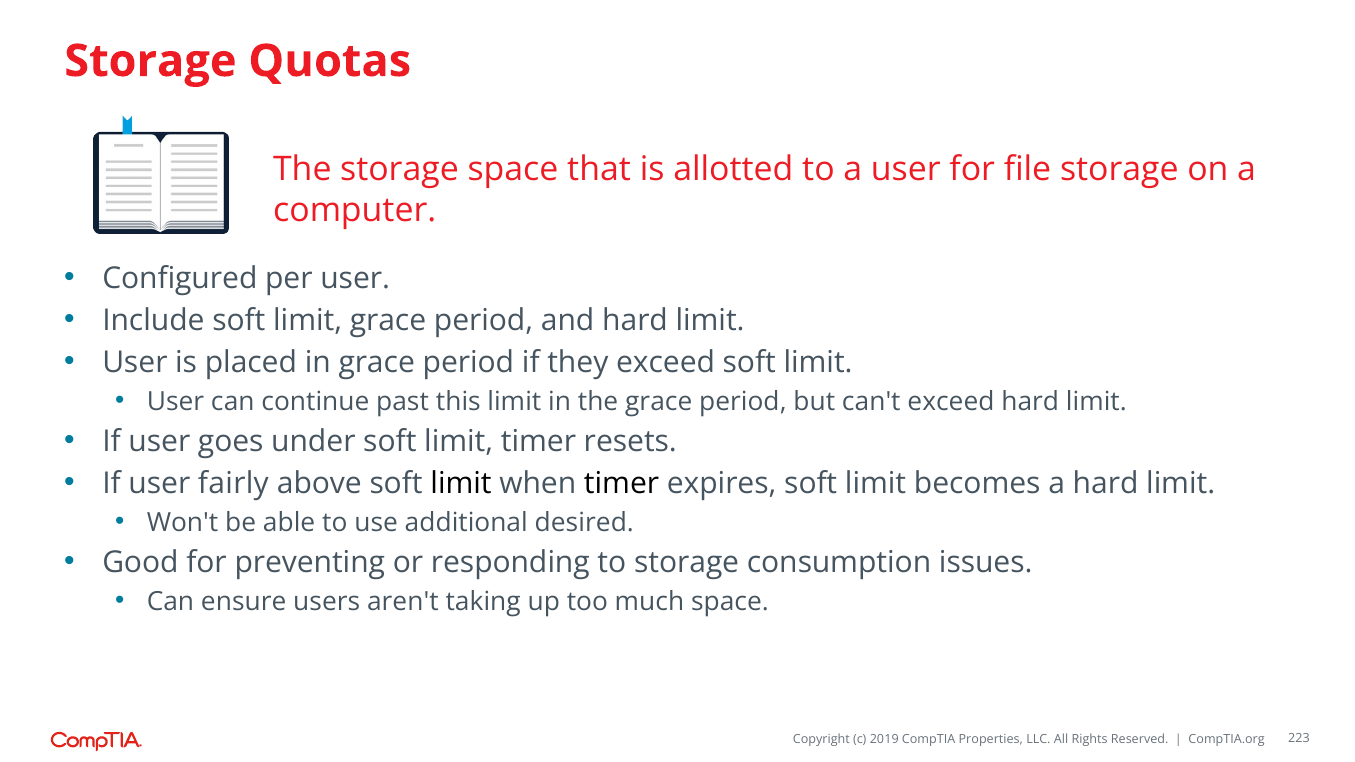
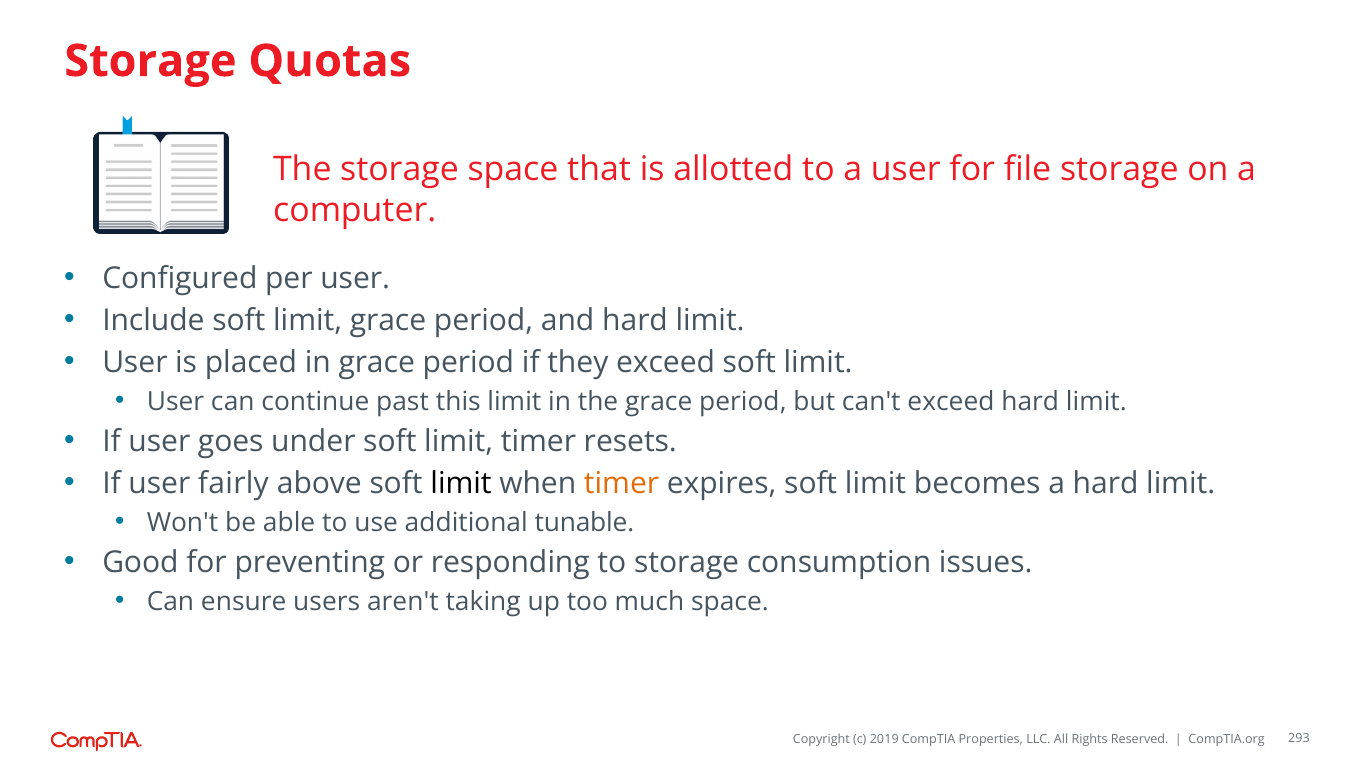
timer at (622, 484) colour: black -> orange
desired: desired -> tunable
223: 223 -> 293
